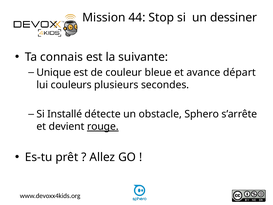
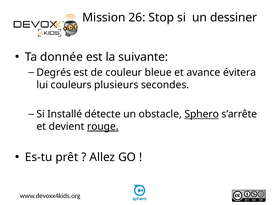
44: 44 -> 26
connais: connais -> donnée
Unique: Unique -> Degrés
départ: départ -> évitera
Sphero underline: none -> present
